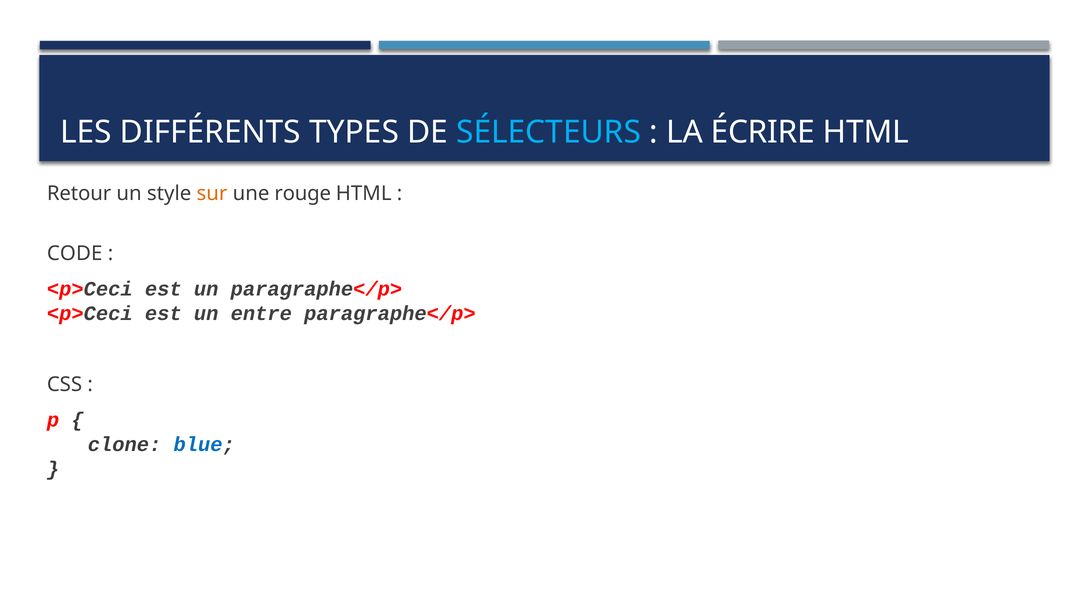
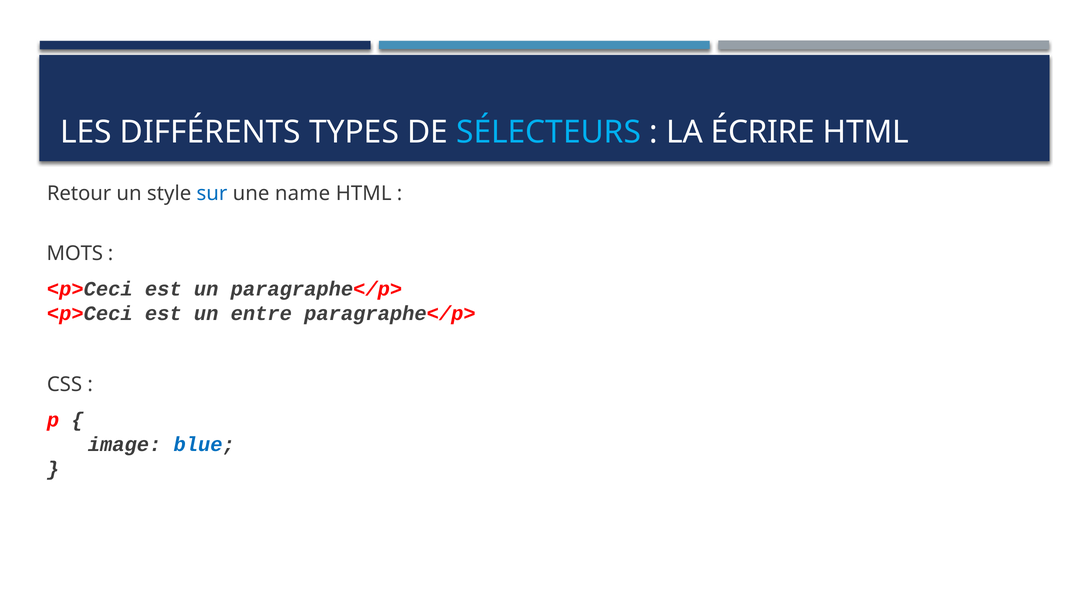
sur colour: orange -> blue
rouge: rouge -> name
CODE: CODE -> MOTS
clone: clone -> image
